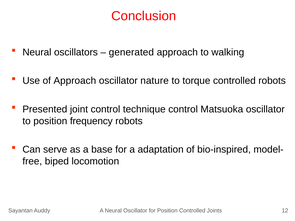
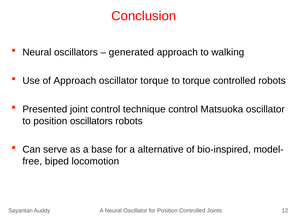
oscillator nature: nature -> torque
position frequency: frequency -> oscillators
adaptation: adaptation -> alternative
